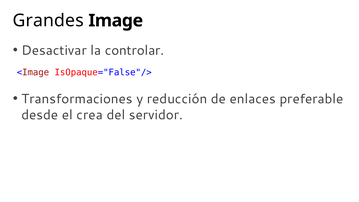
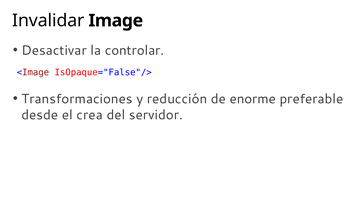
Grandes: Grandes -> Invalidar
enlaces: enlaces -> enorme
